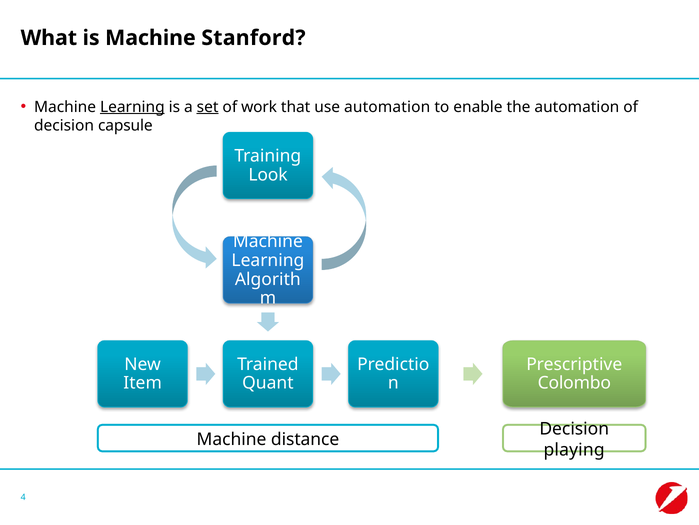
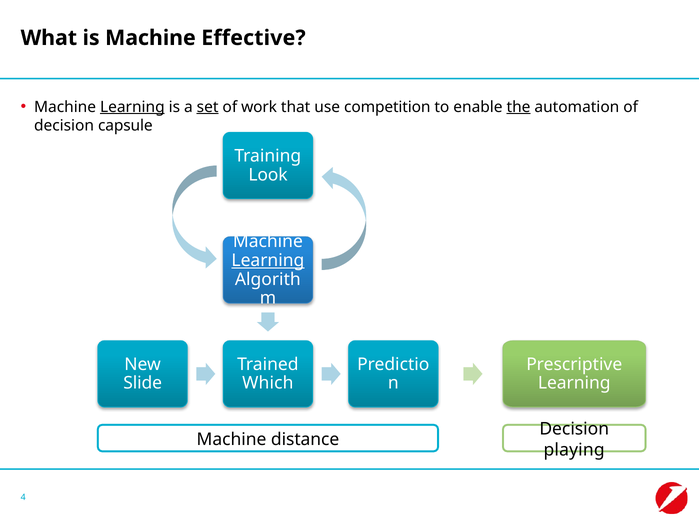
Stanford: Stanford -> Effective
use automation: automation -> competition
the underline: none -> present
Learning at (268, 260) underline: none -> present
Item: Item -> Slide
Quant: Quant -> Which
Colombo at (574, 383): Colombo -> Learning
